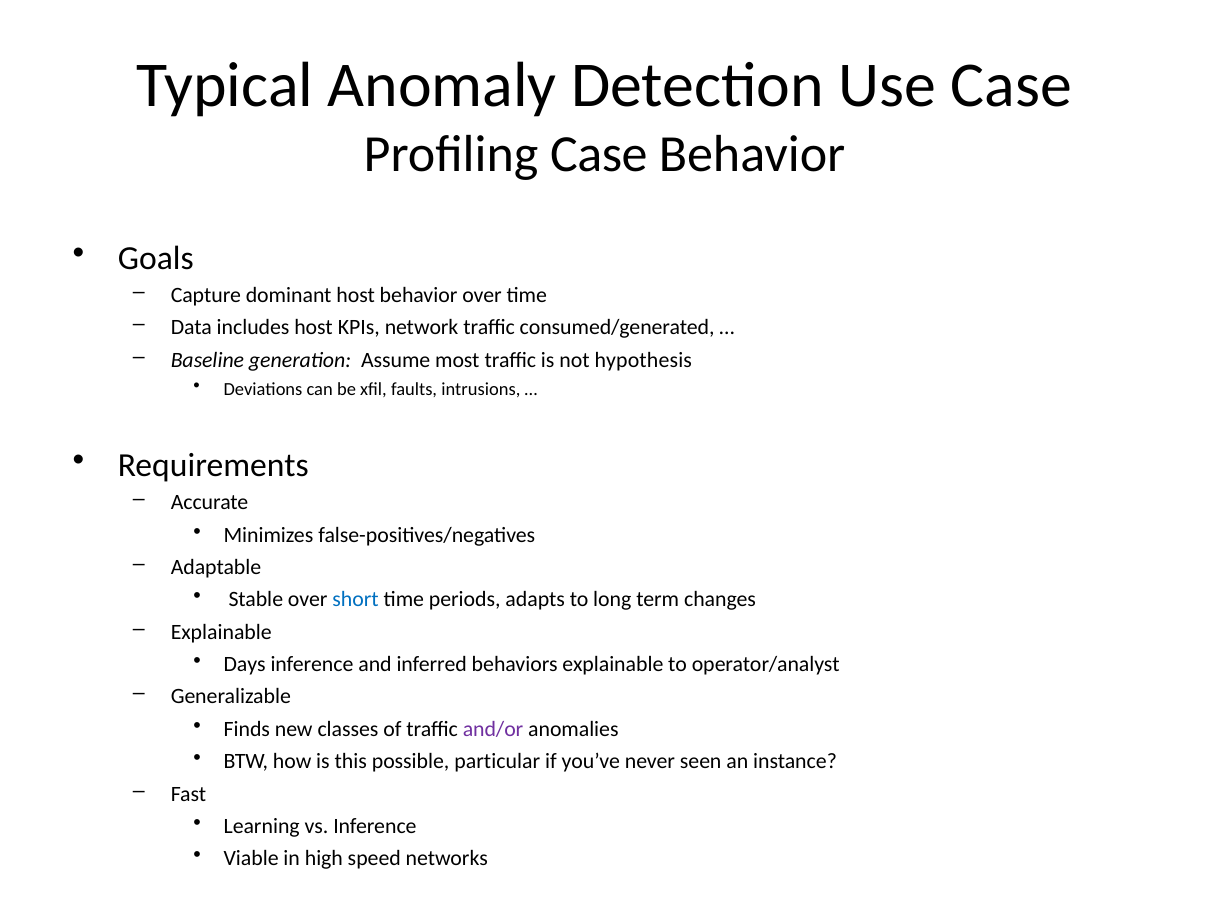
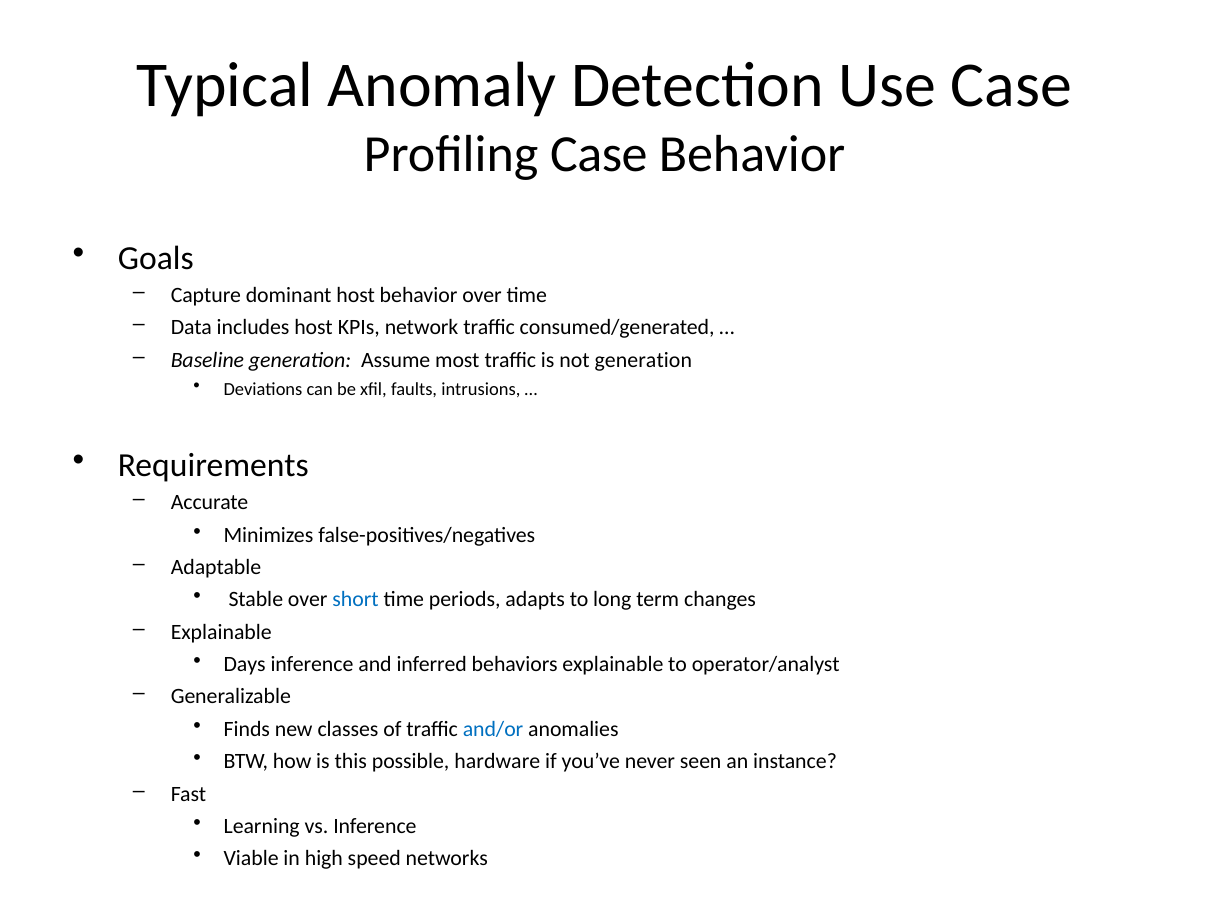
not hypothesis: hypothesis -> generation
and/or colour: purple -> blue
particular: particular -> hardware
